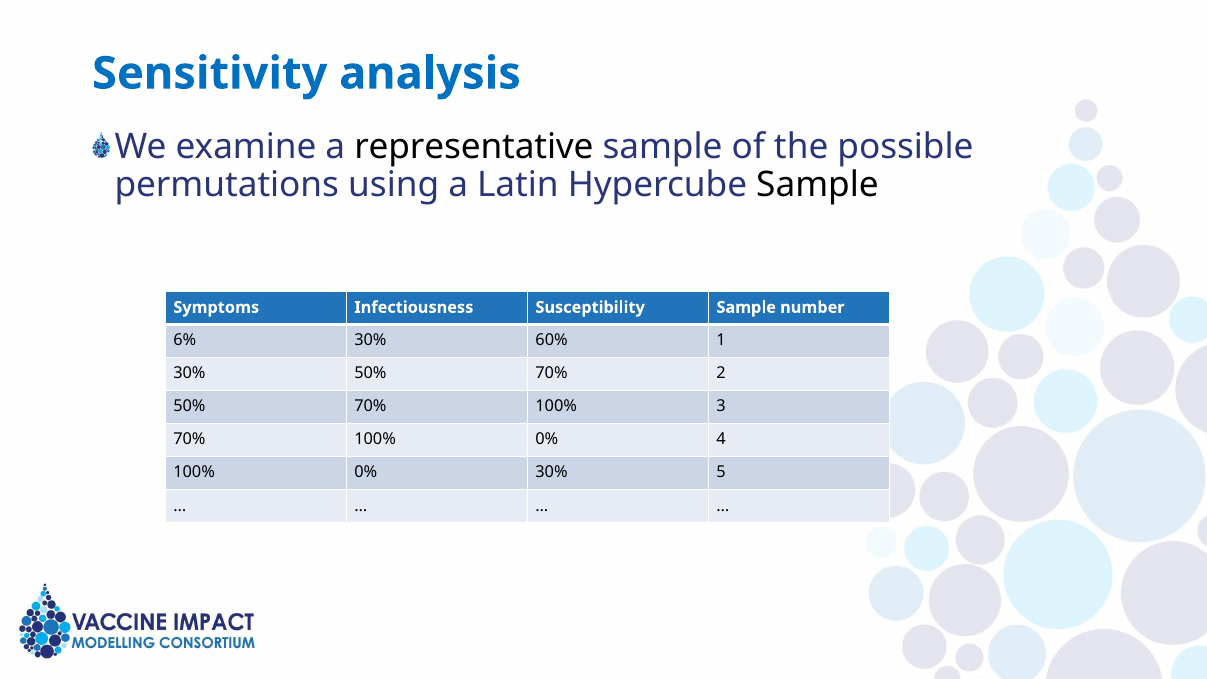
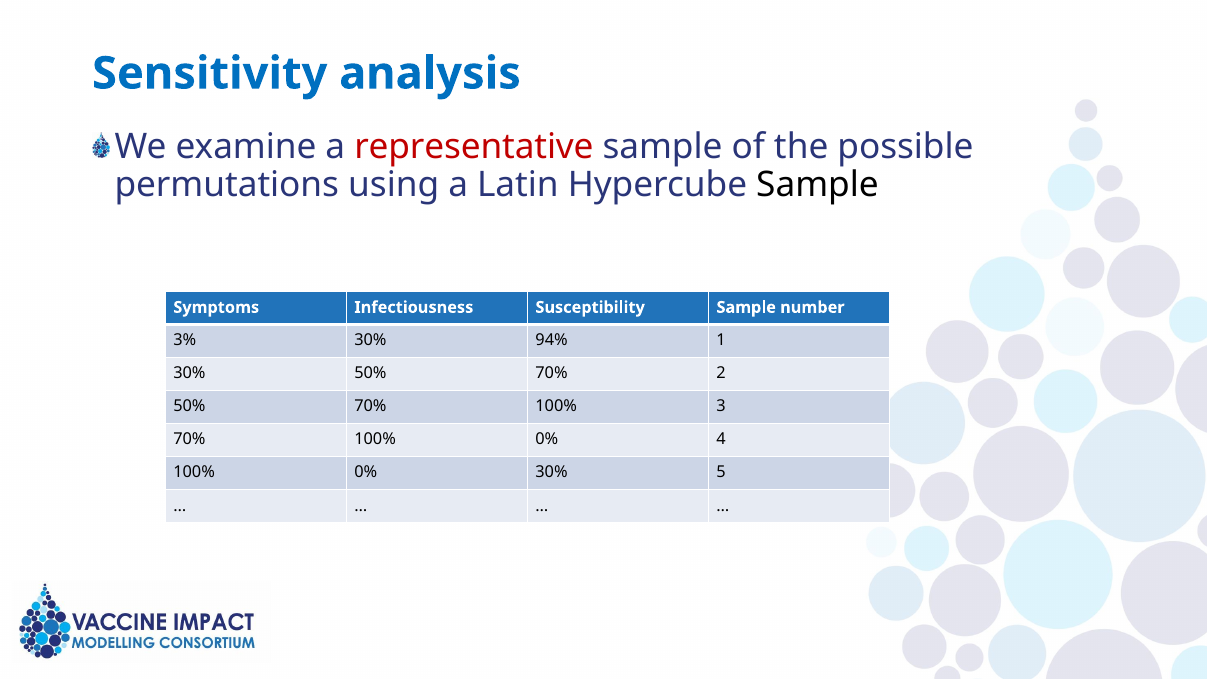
representative colour: black -> red
6%: 6% -> 3%
60%: 60% -> 94%
